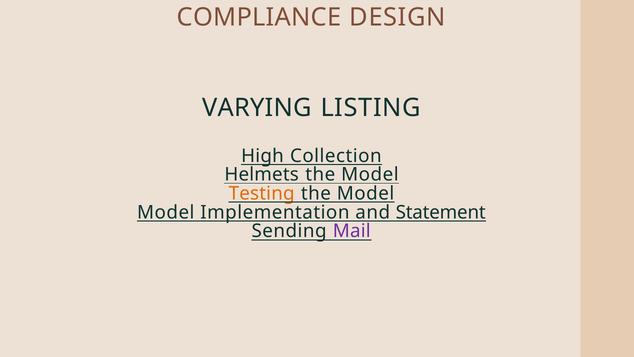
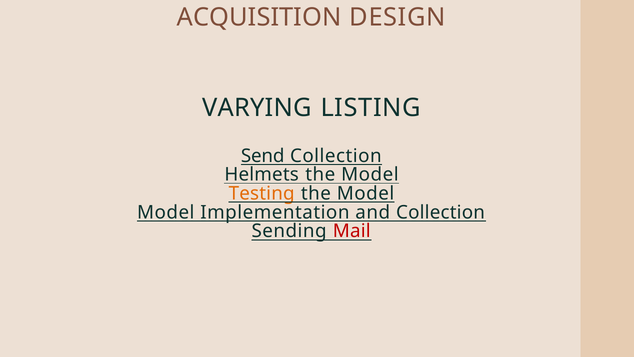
COMPLIANCE: COMPLIANCE -> ACQUISITION
High: High -> Send
and Statement: Statement -> Collection
Mail colour: purple -> red
